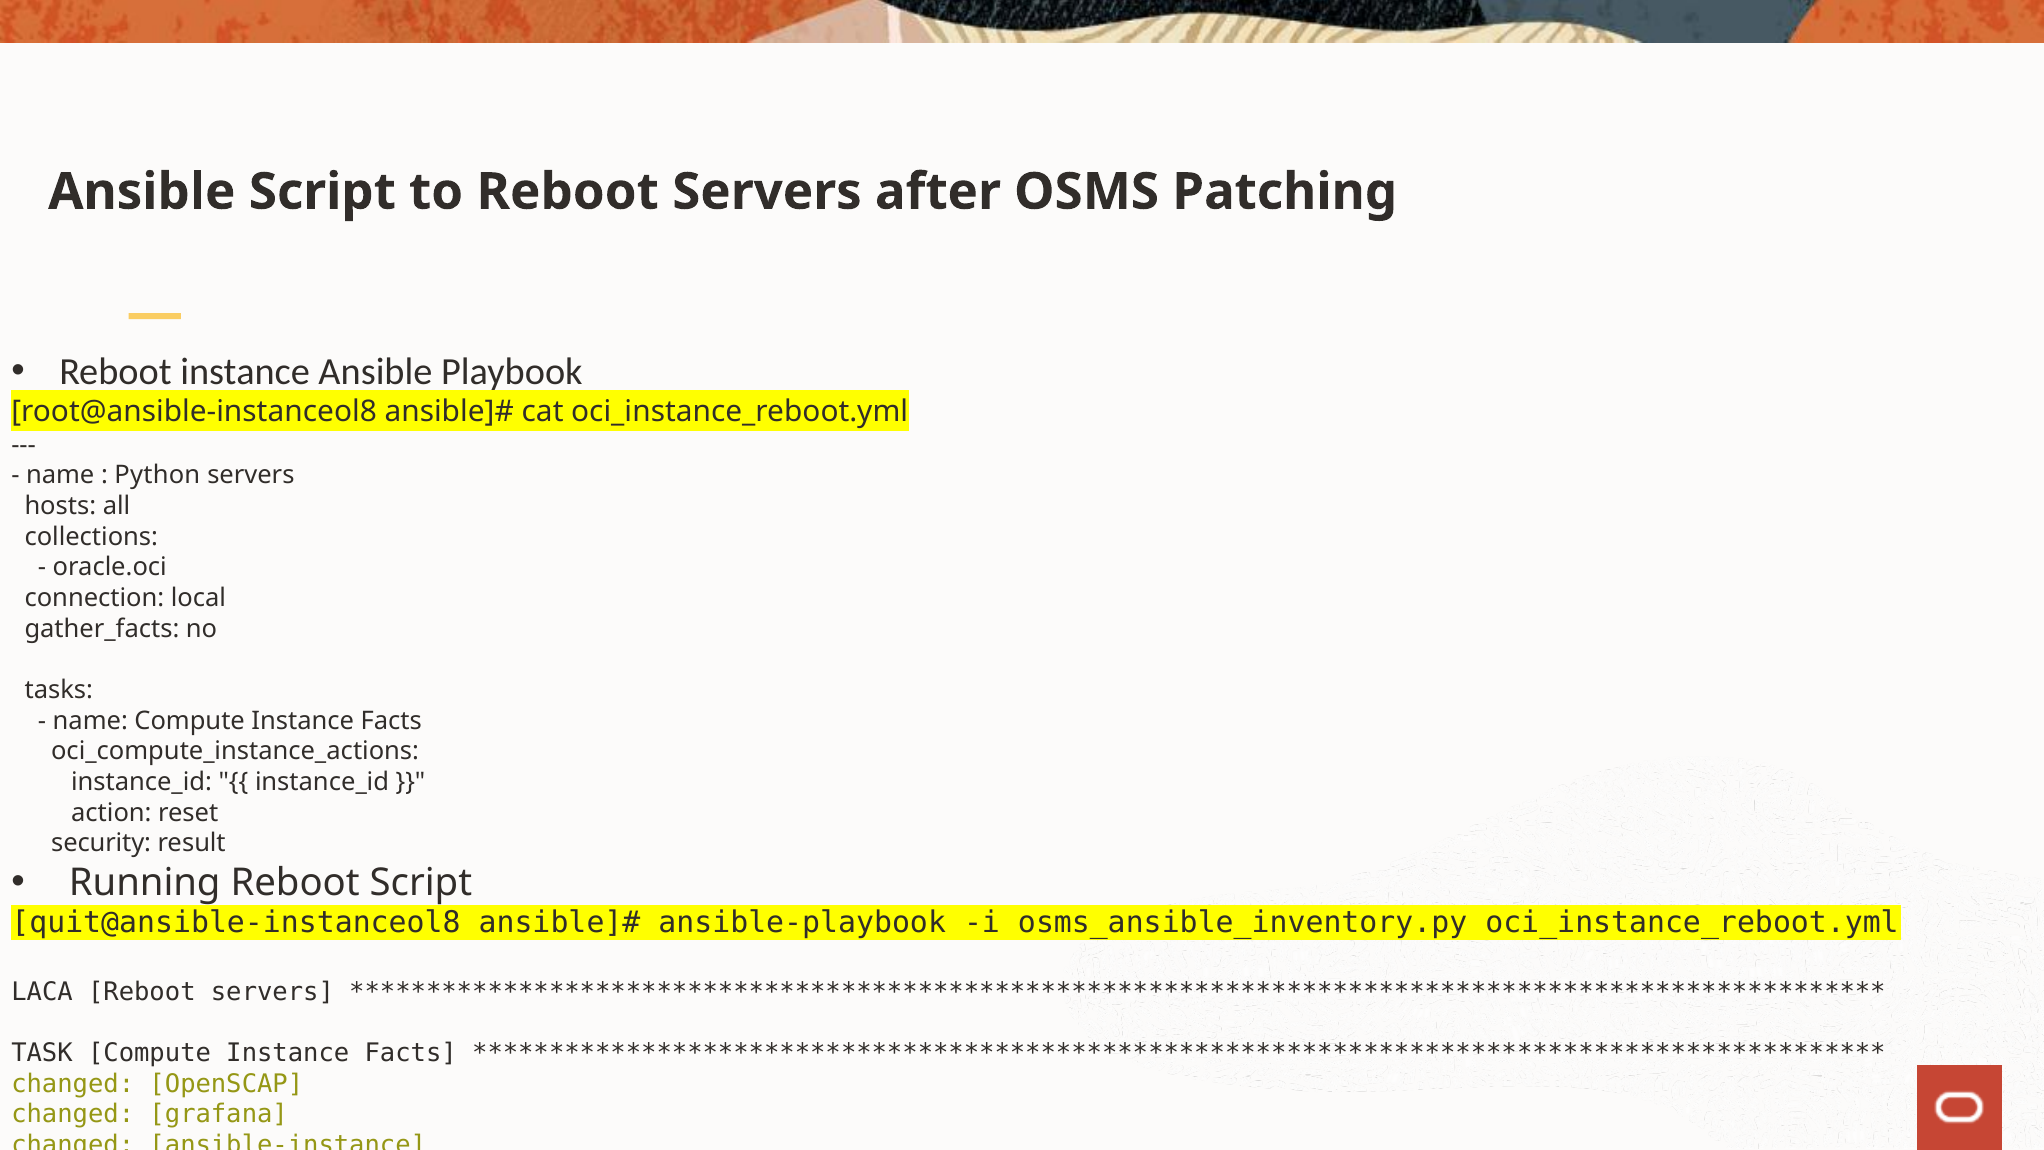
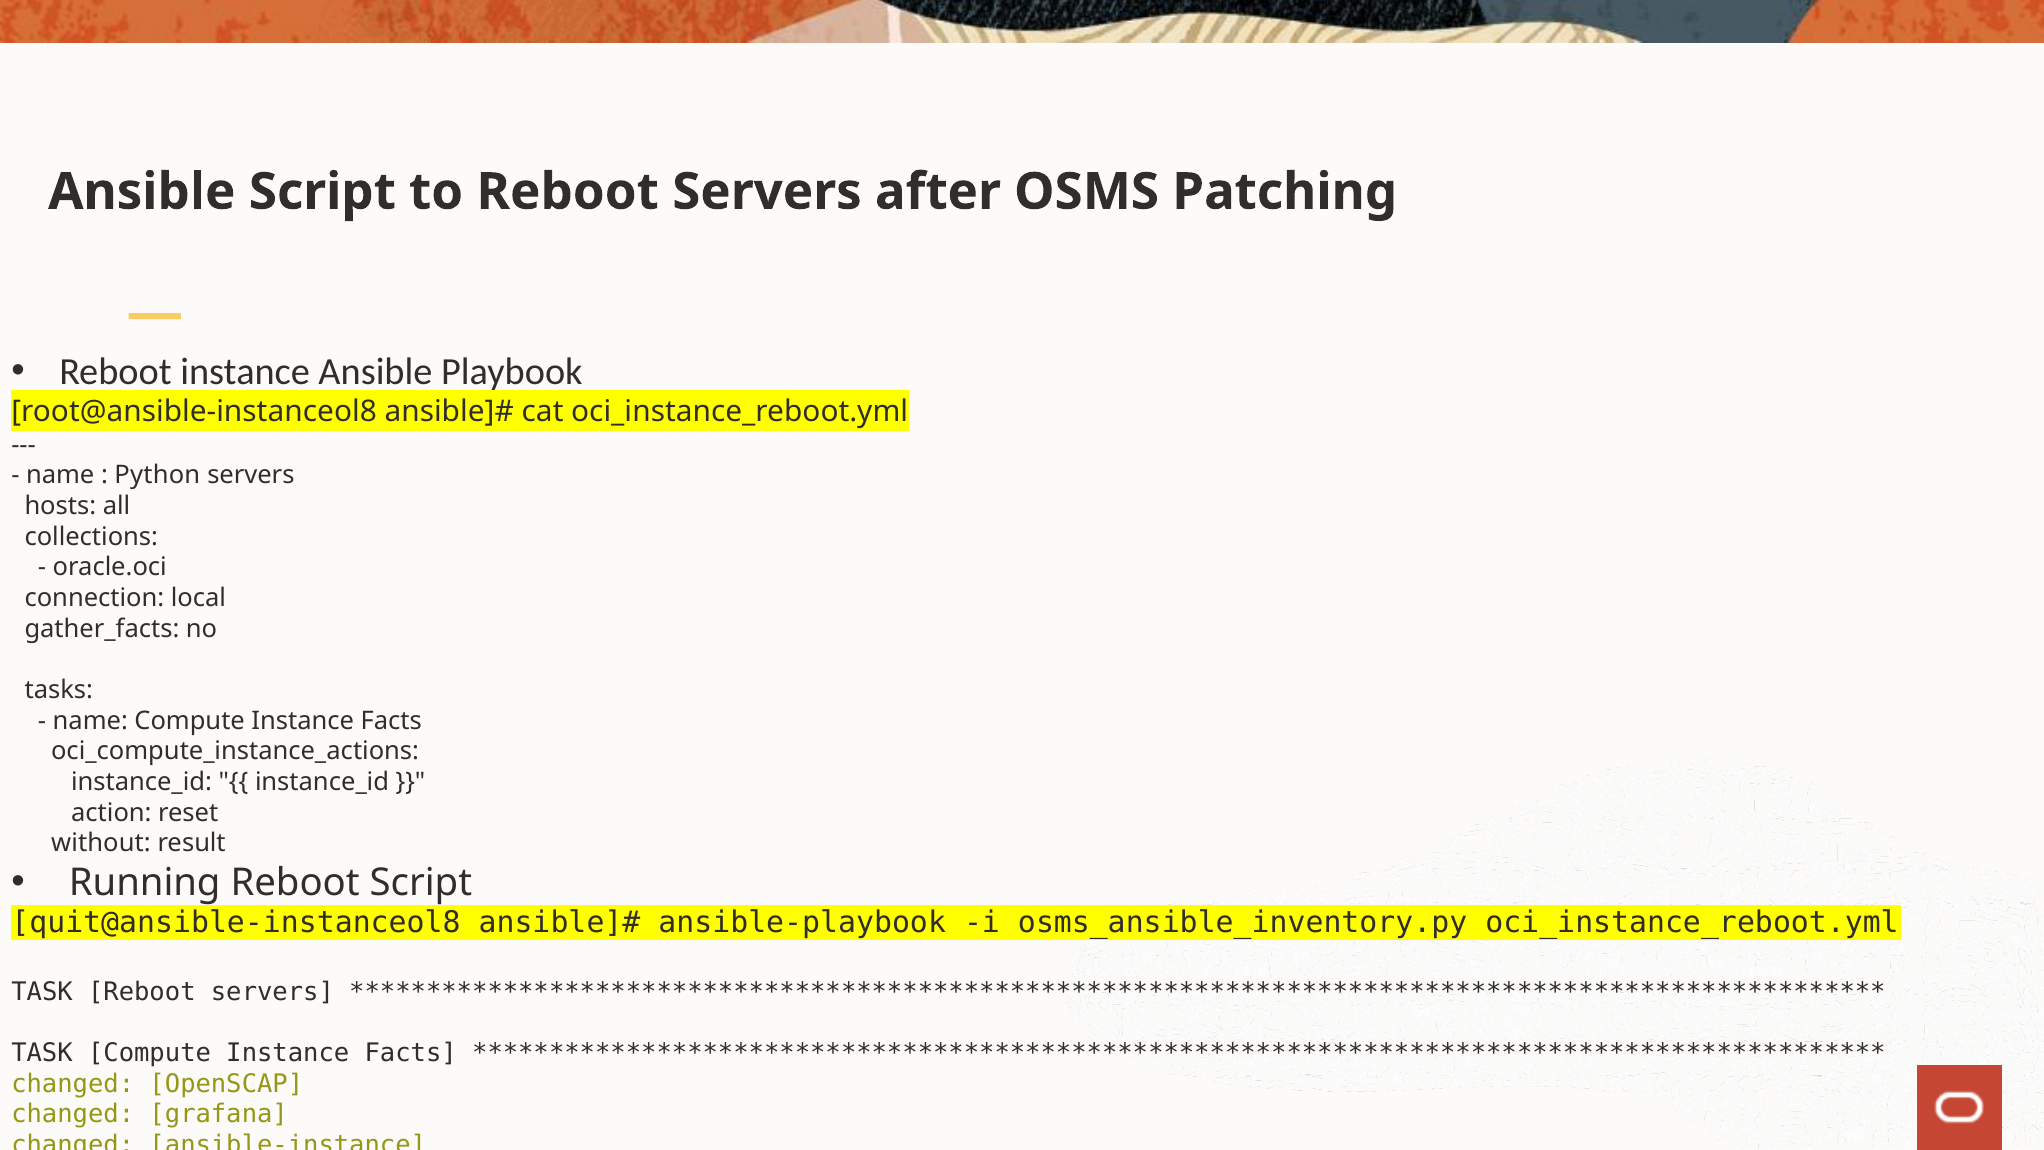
security: security -> without
LACA at (42, 992): LACA -> TASK
